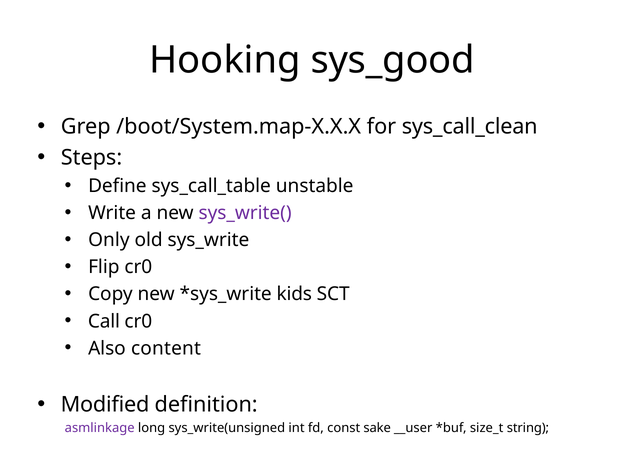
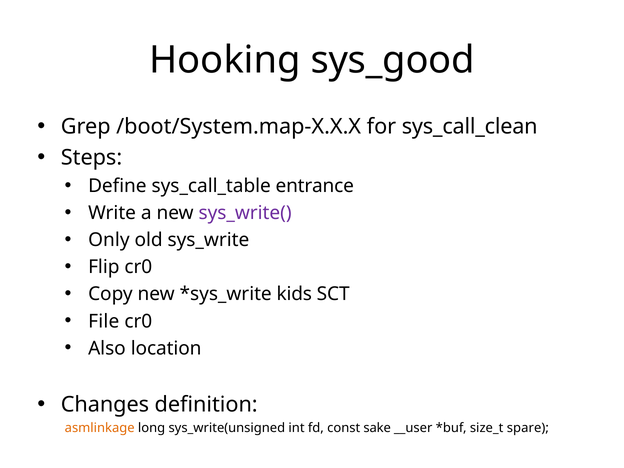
unstable: unstable -> entrance
Call: Call -> File
content: content -> location
Modified: Modified -> Changes
asmlinkage colour: purple -> orange
string: string -> spare
